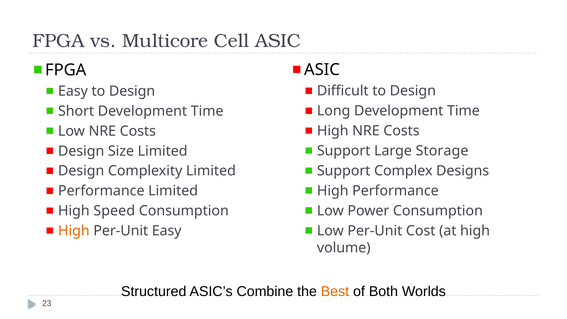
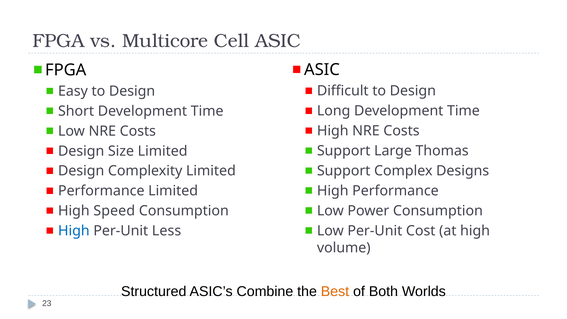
Storage: Storage -> Thomas
High at (74, 231) colour: orange -> blue
Per-Unit Easy: Easy -> Less
